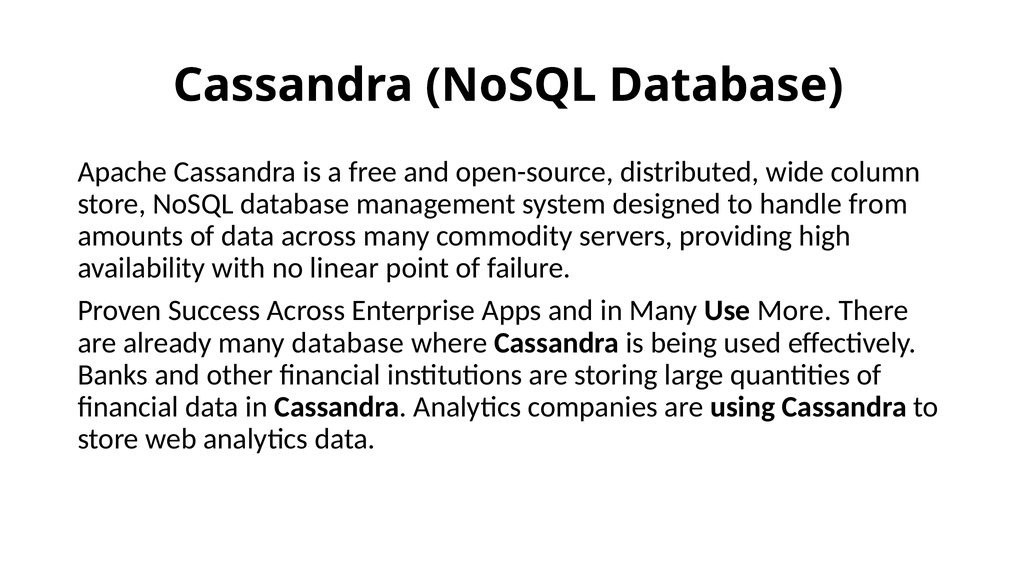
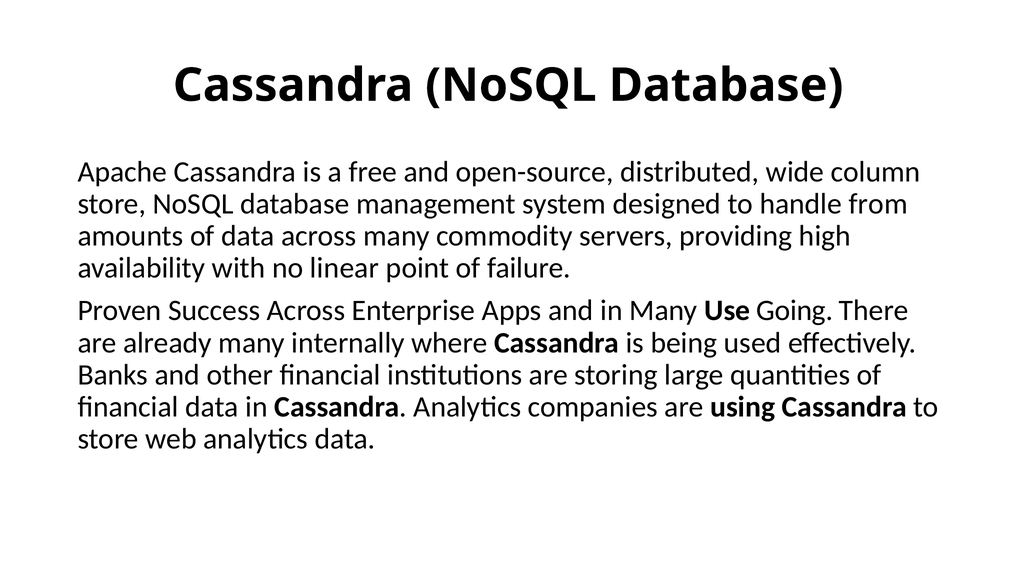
More: More -> Going
many database: database -> internally
